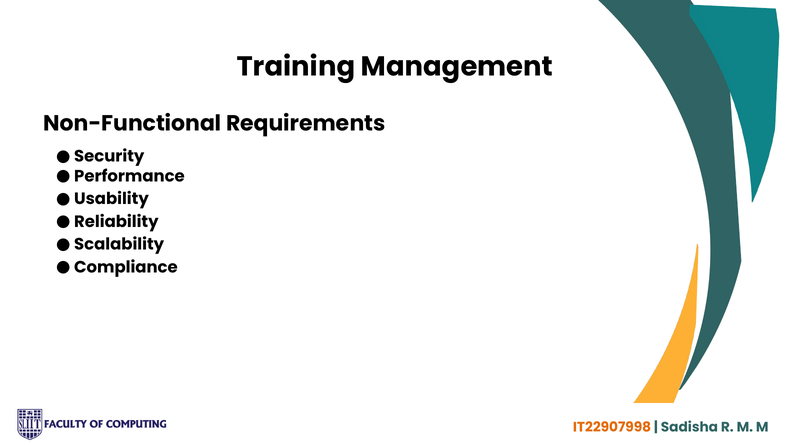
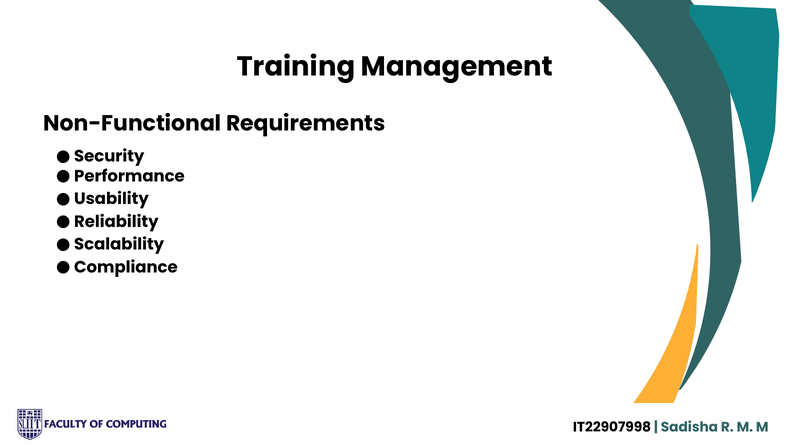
IT22907998 colour: orange -> black
